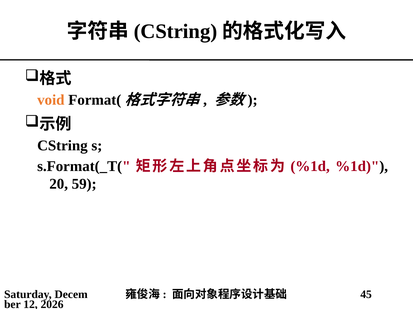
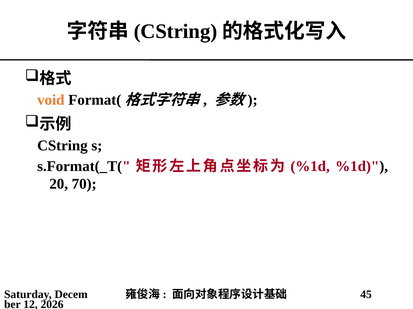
59: 59 -> 70
